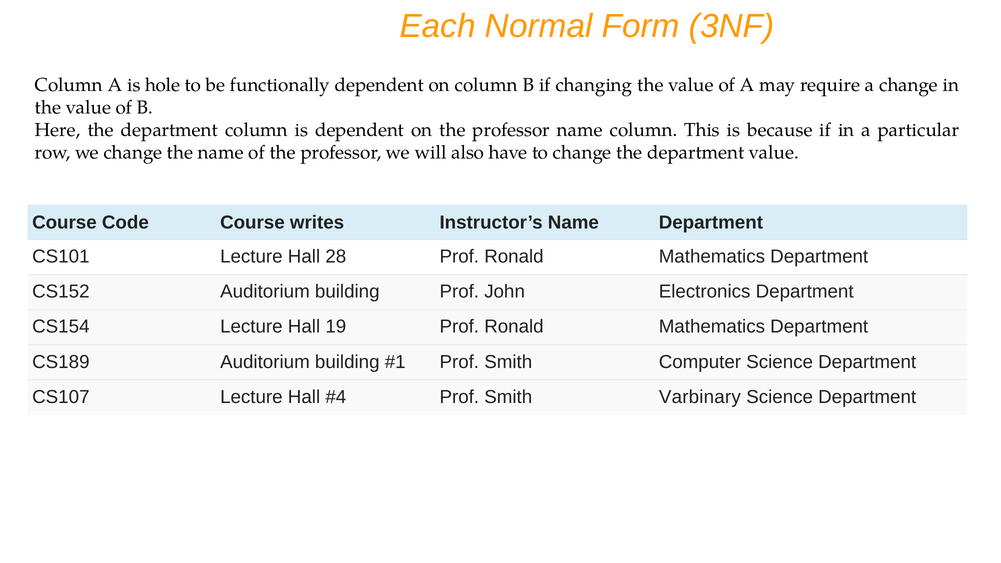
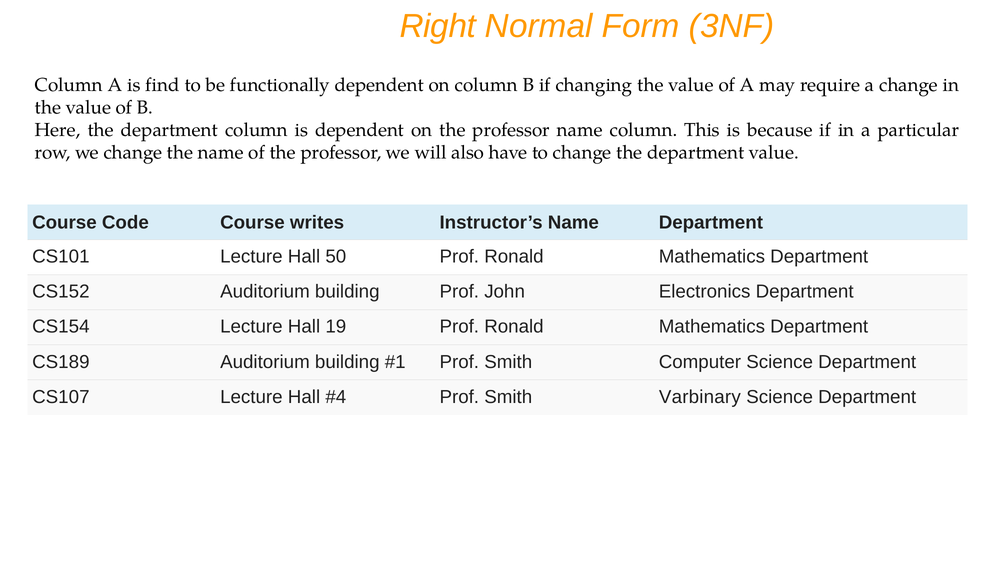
Each: Each -> Right
hole: hole -> find
28: 28 -> 50
